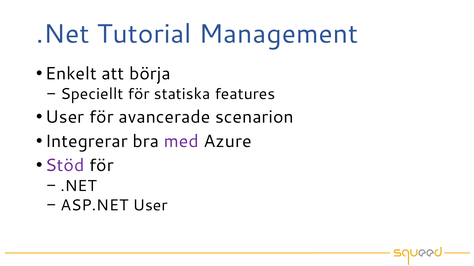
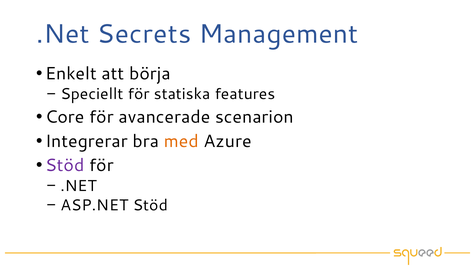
Tutorial: Tutorial -> Secrets
User at (65, 117): User -> Core
med colour: purple -> orange
ASP.NET User: User -> Stöd
